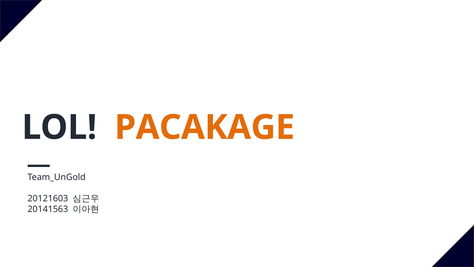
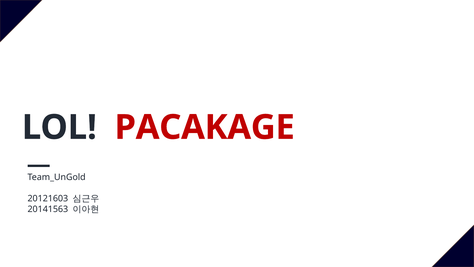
PACAKAGE colour: orange -> red
